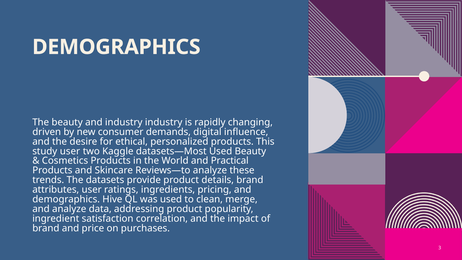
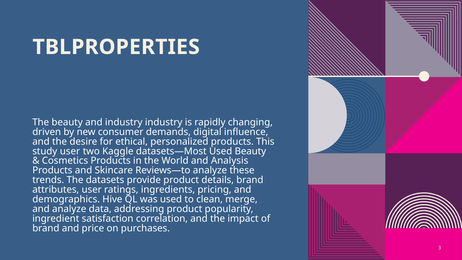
DEMOGRAPHICS at (116, 47): DEMOGRAPHICS -> TBLPROPERTIES
Practical: Practical -> Analysis
